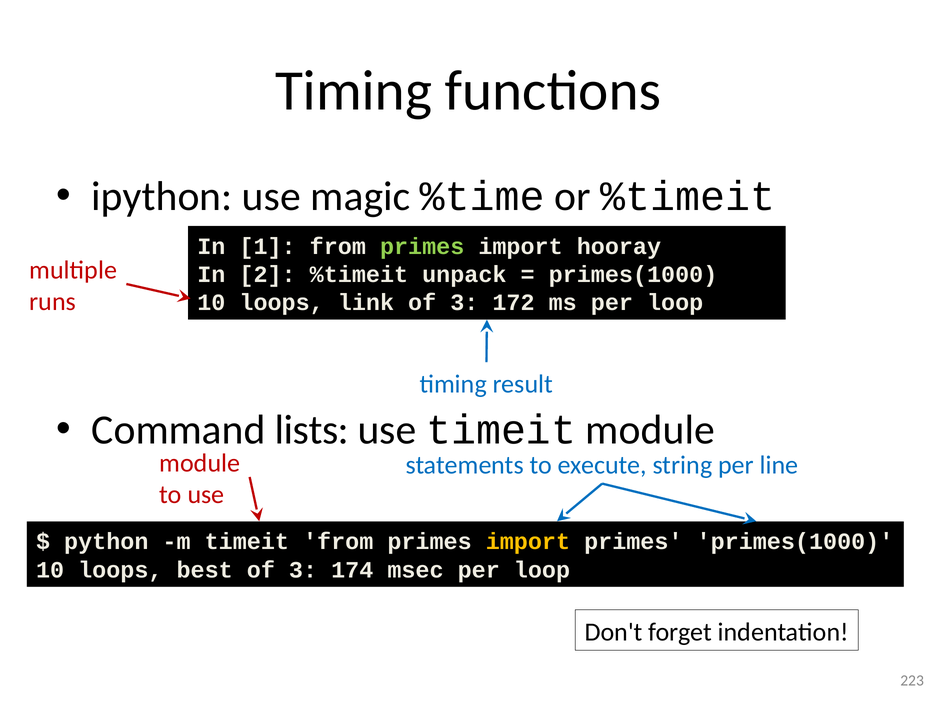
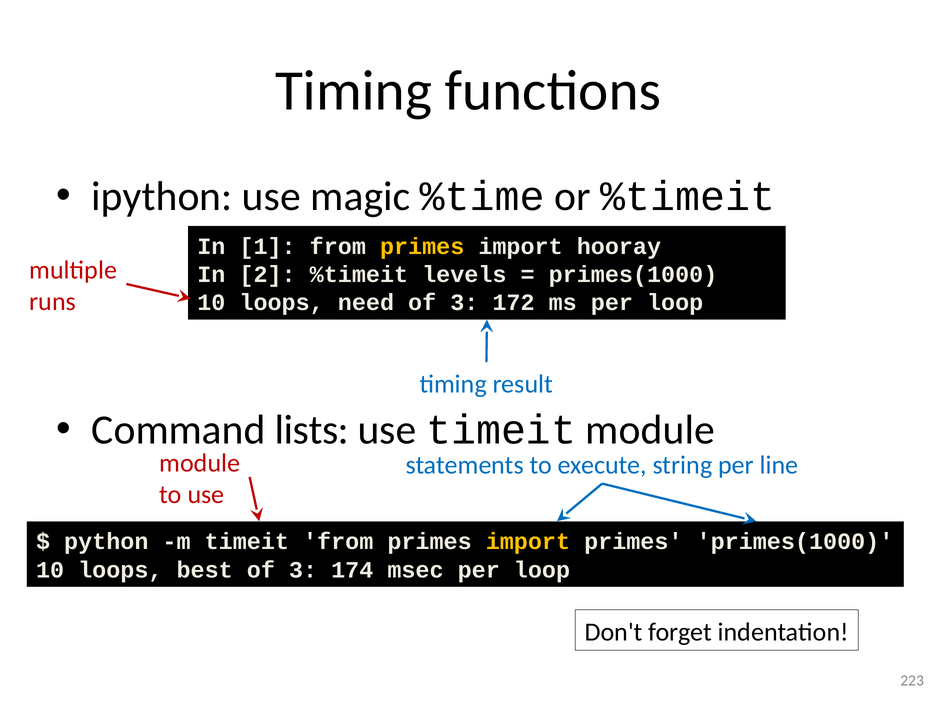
primes at (422, 246) colour: light green -> yellow
unpack: unpack -> levels
link: link -> need
